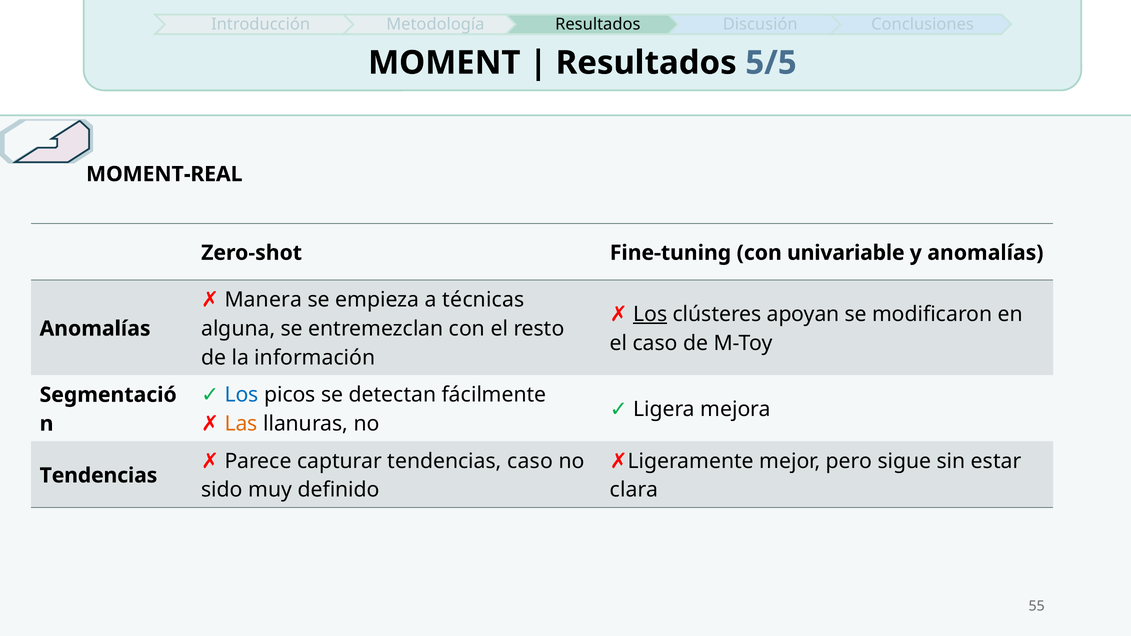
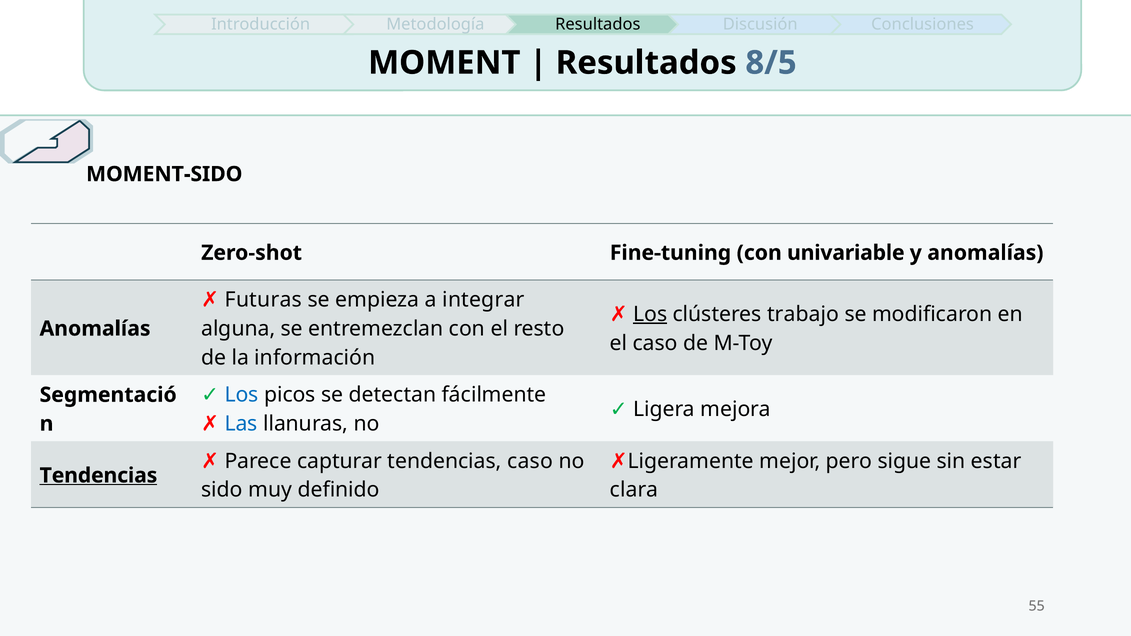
5/5: 5/5 -> 8/5
MOMENT-REAL: MOMENT-REAL -> MOMENT-SIDO
Manera: Manera -> Futuras
técnicas: técnicas -> integrar
apoyan: apoyan -> trabajo
Las colour: orange -> blue
Tendencias at (98, 476) underline: none -> present
